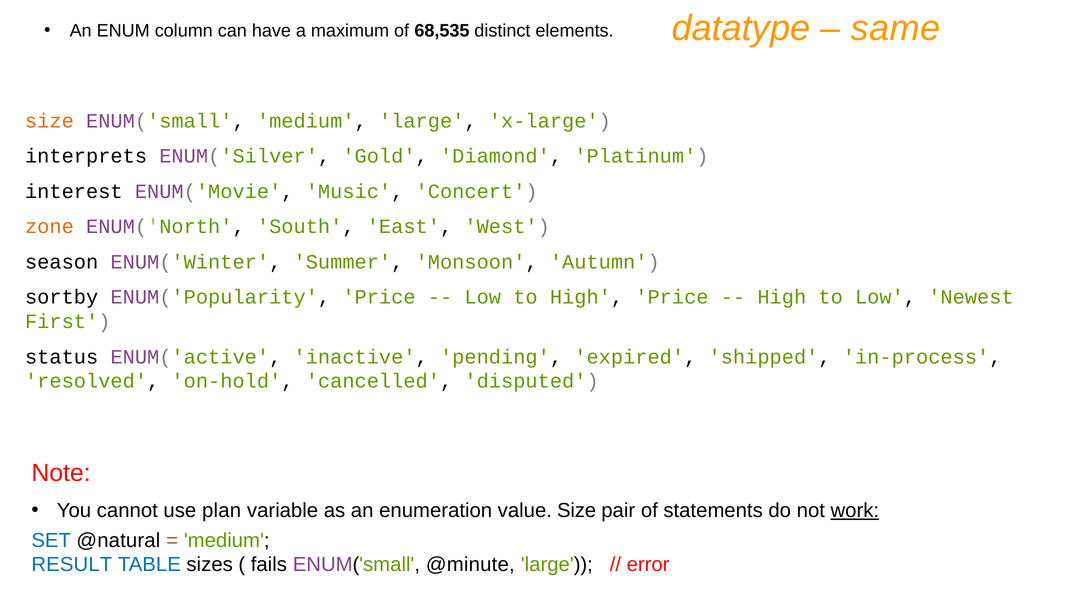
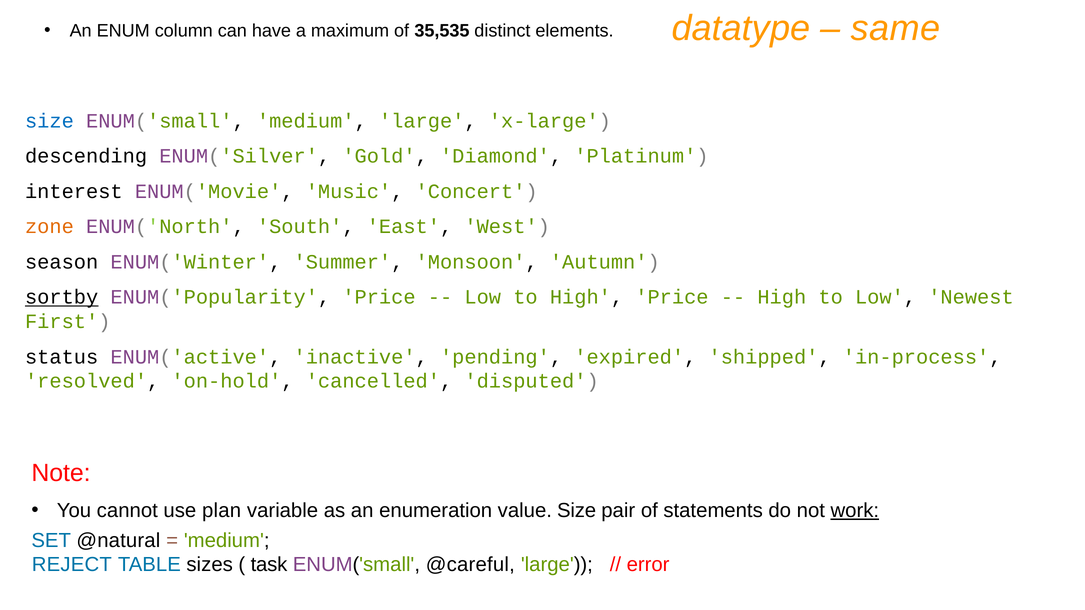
68,535: 68,535 -> 35,535
size at (49, 121) colour: orange -> blue
interprets: interprets -> descending
sortby underline: none -> present
RESULT: RESULT -> REJECT
fails: fails -> task
@minute: @minute -> @careful
